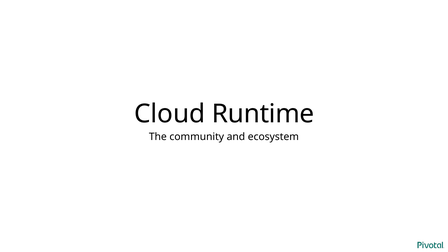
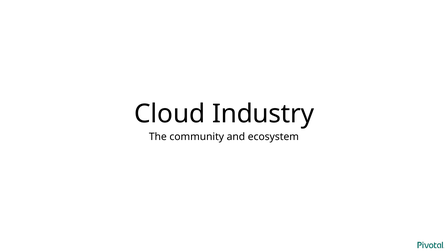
Runtime: Runtime -> Industry
